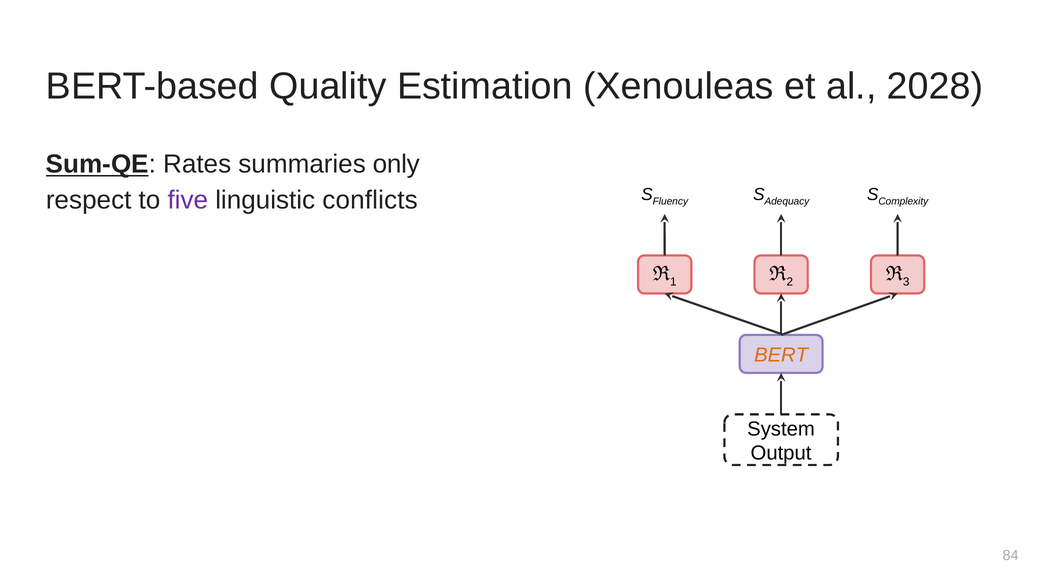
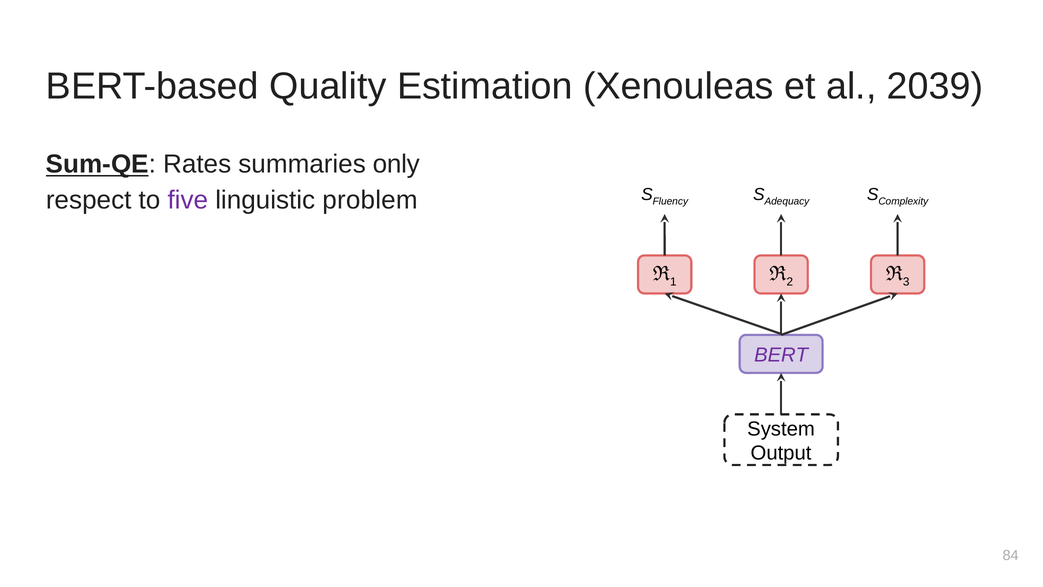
2028: 2028 -> 2039
conflicts: conflicts -> problem
BERT colour: orange -> purple
